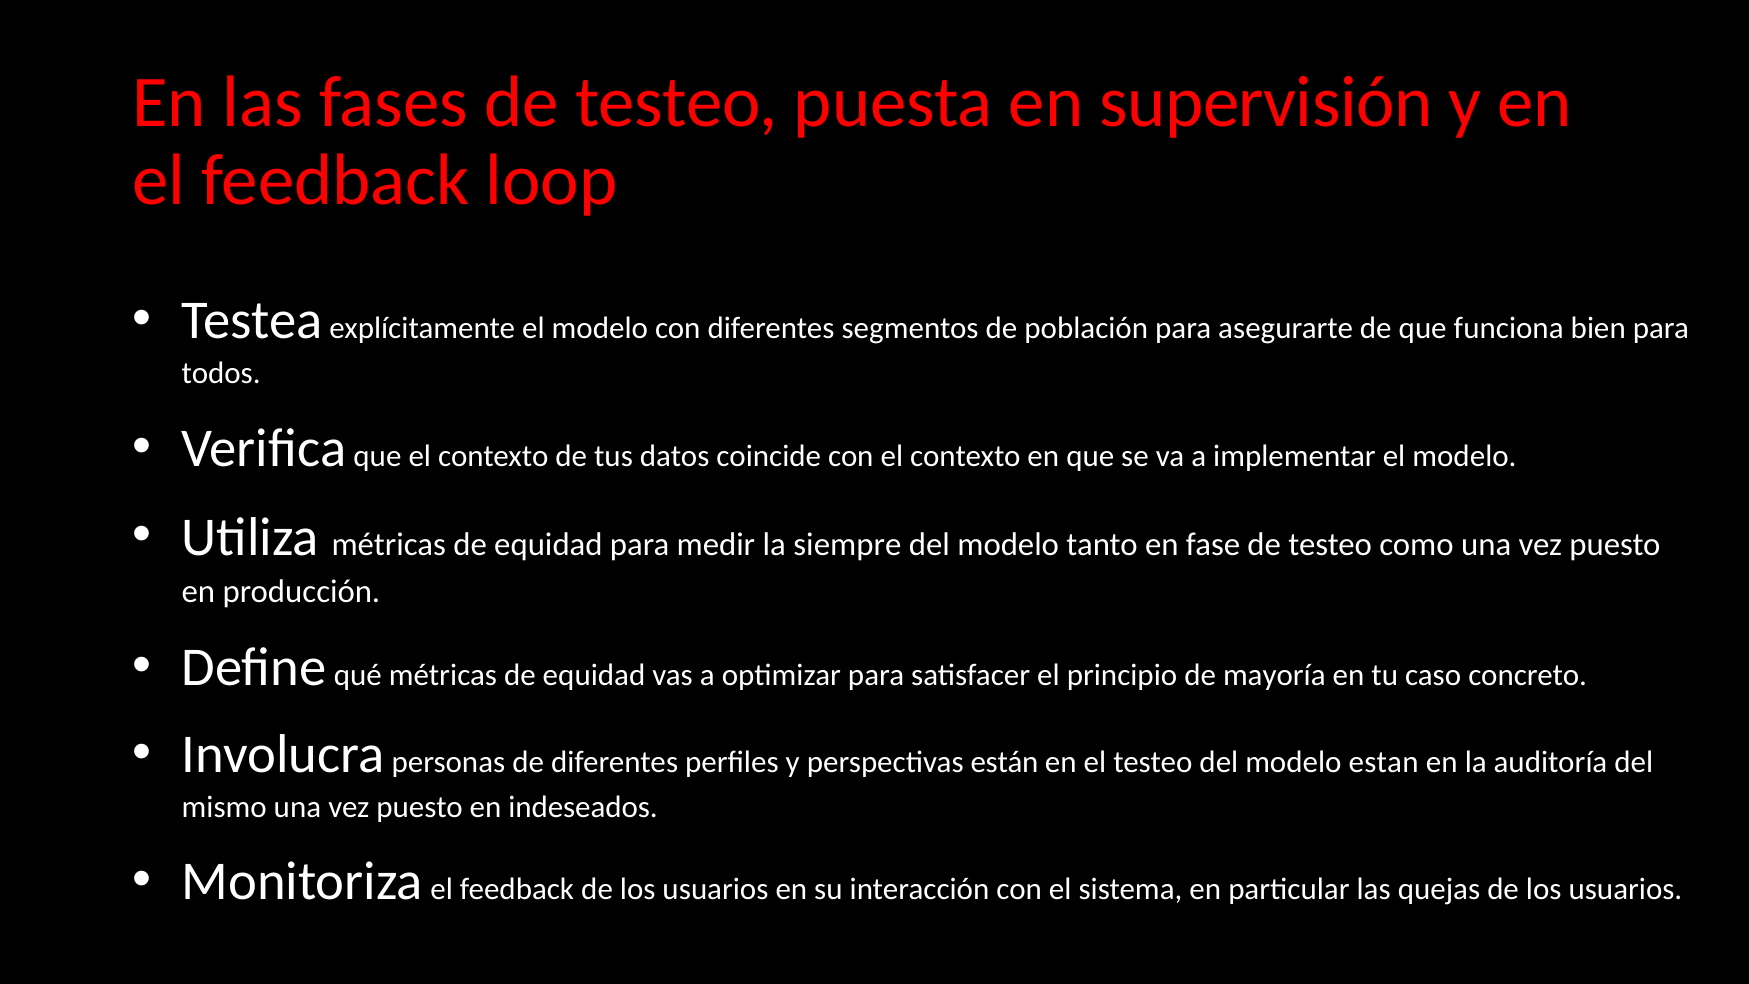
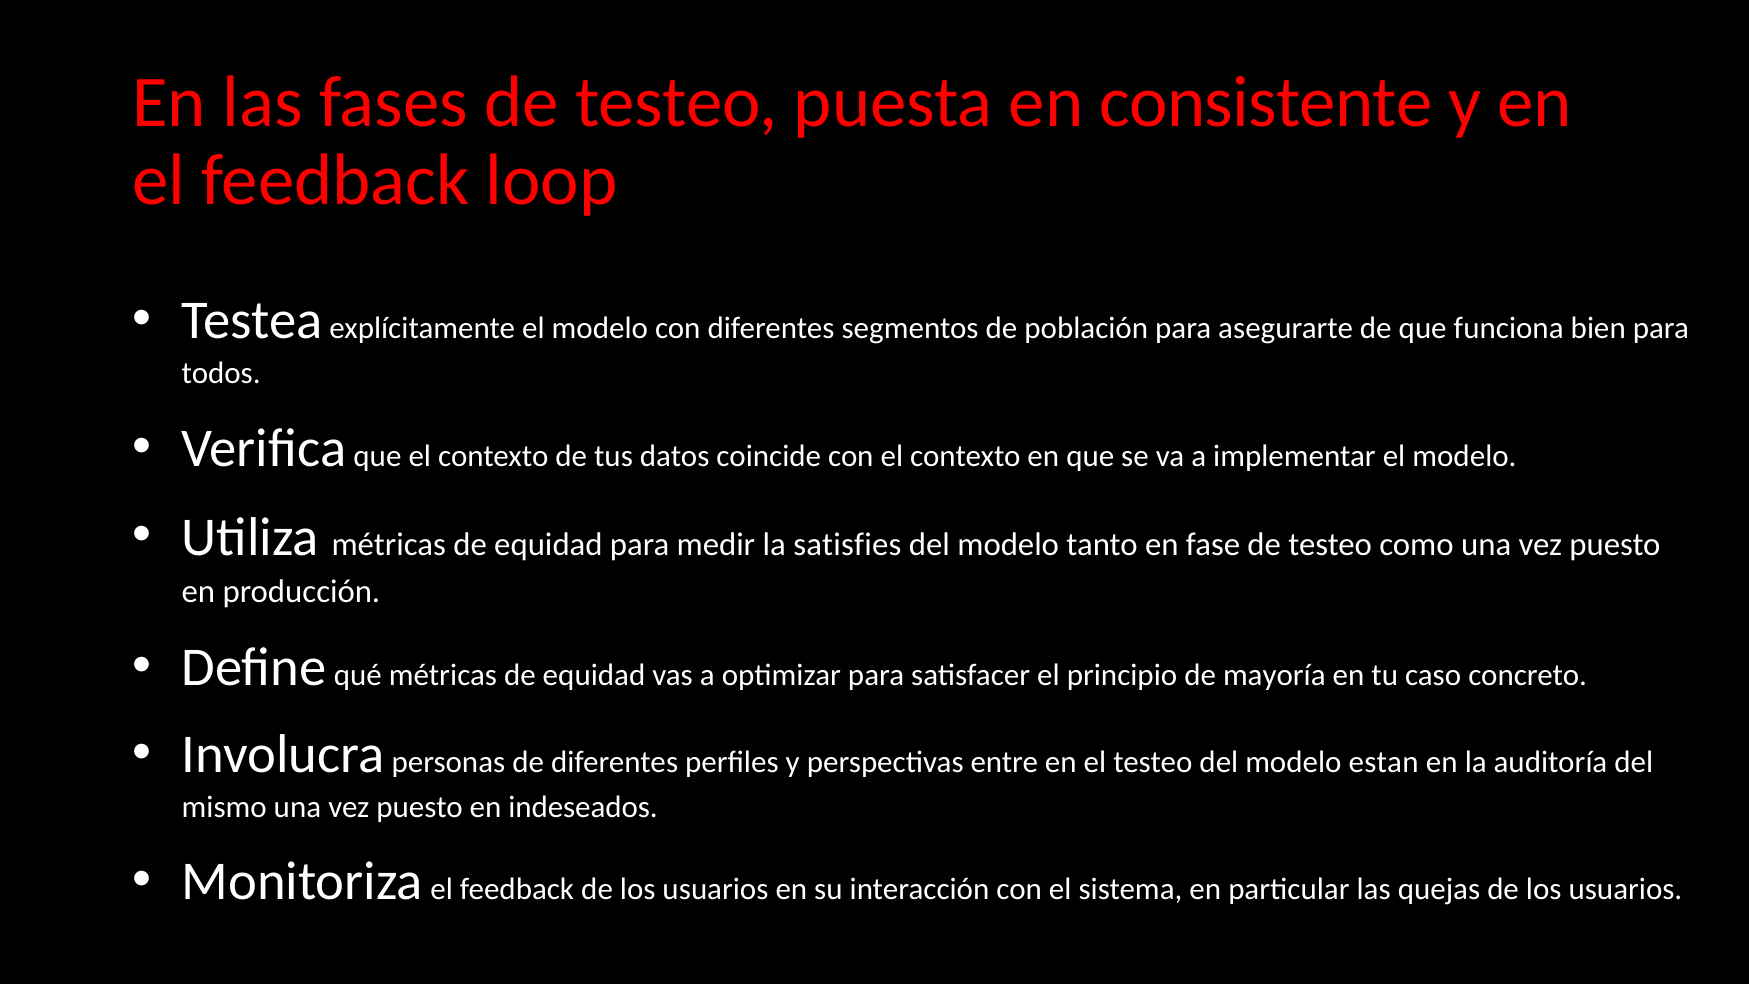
supervisión: supervisión -> consistente
siempre: siempre -> satisfies
están: están -> entre
